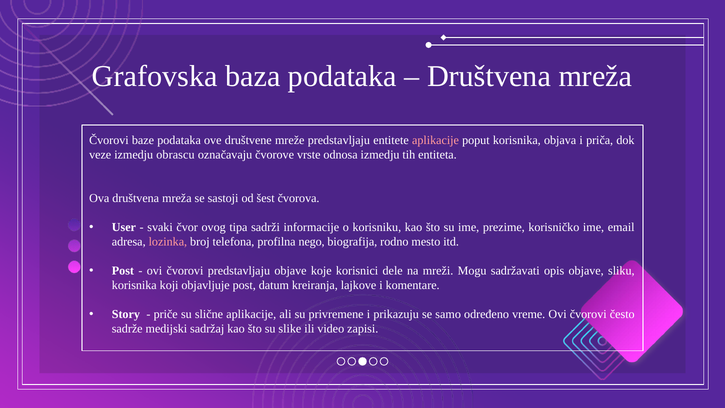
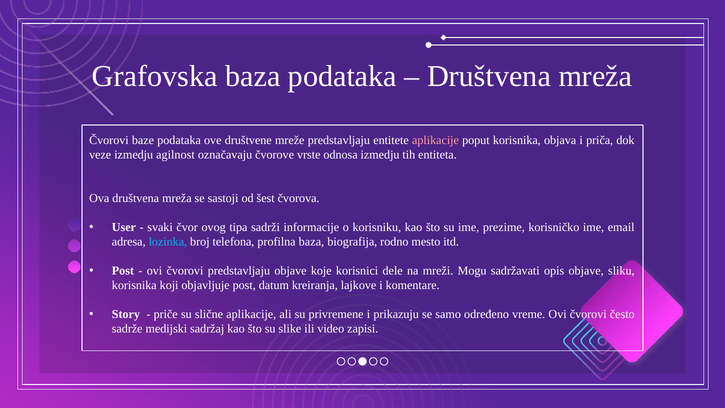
obrascu: obrascu -> agilnost
lozinka colour: pink -> light blue
profilna nego: nego -> baza
